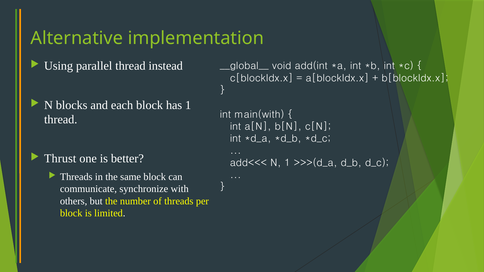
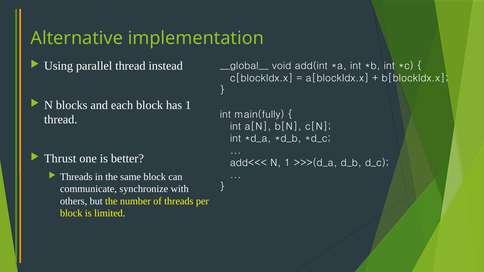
main(with: main(with -> main(fully
